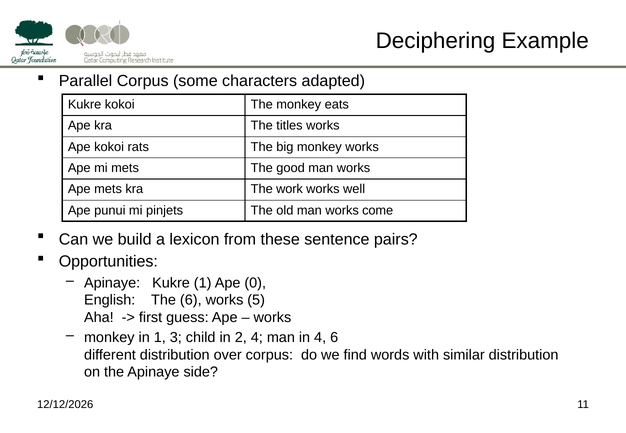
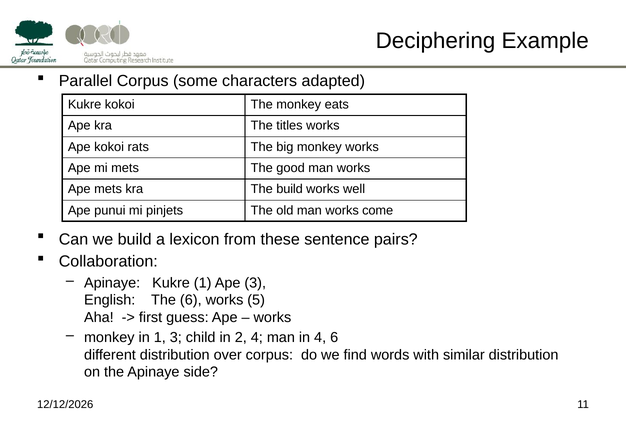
The work: work -> build
Opportunities: Opportunities -> Collaboration
Ape 0: 0 -> 3
